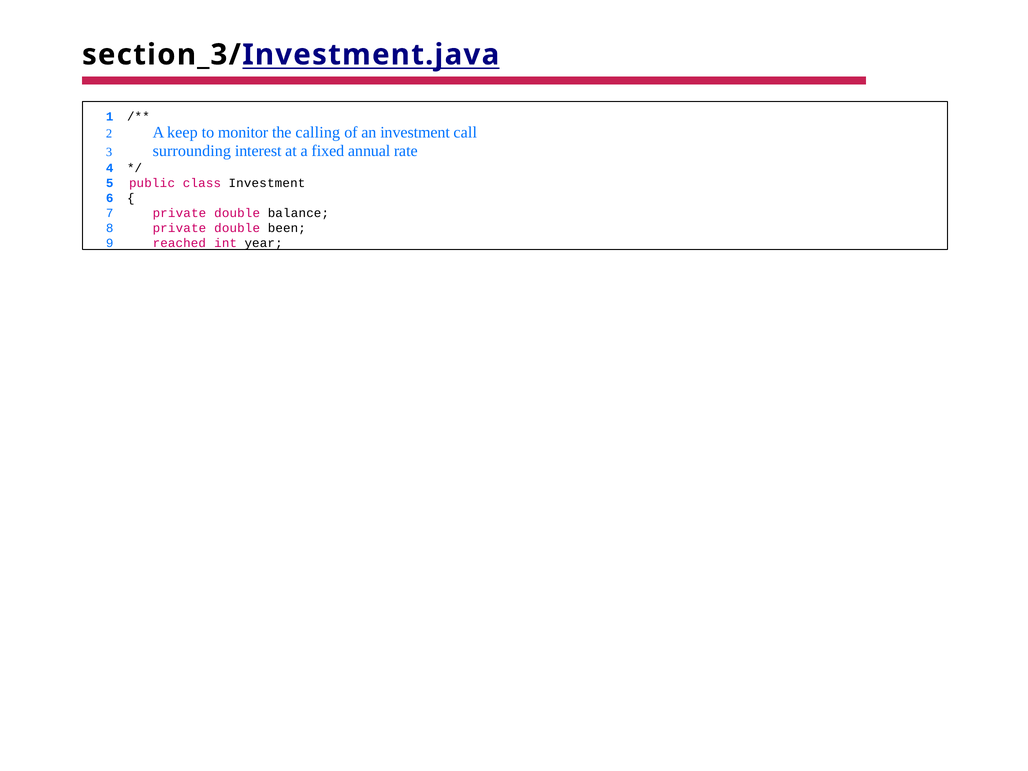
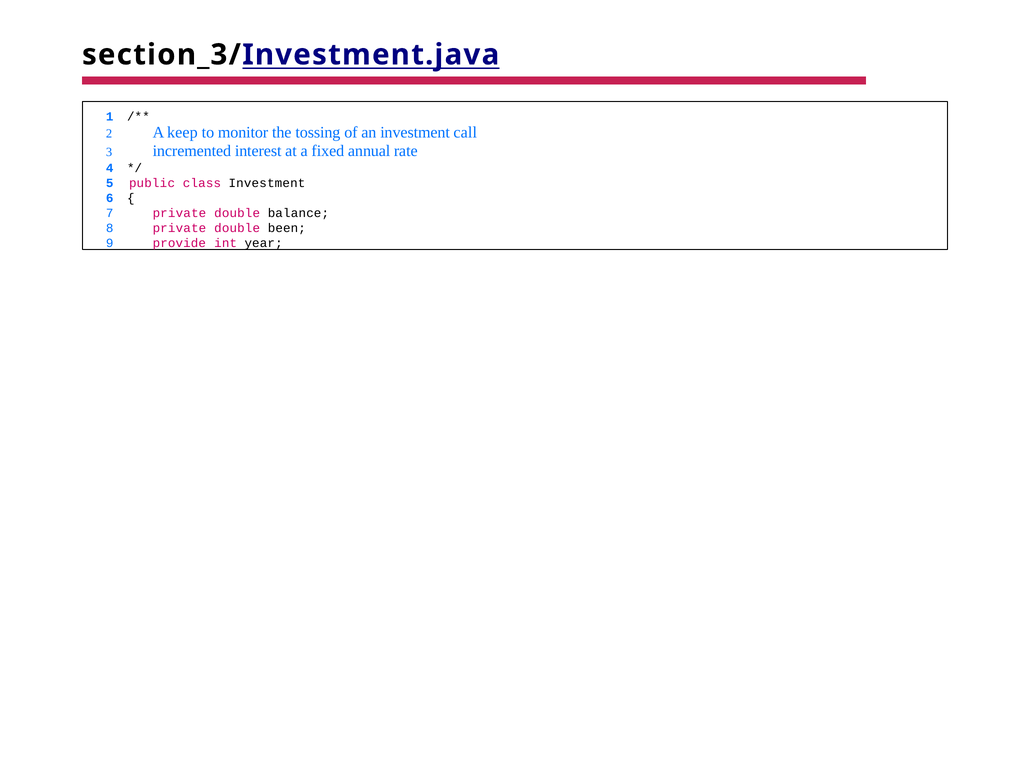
calling: calling -> tossing
surrounding: surrounding -> incremented
reached: reached -> provide
